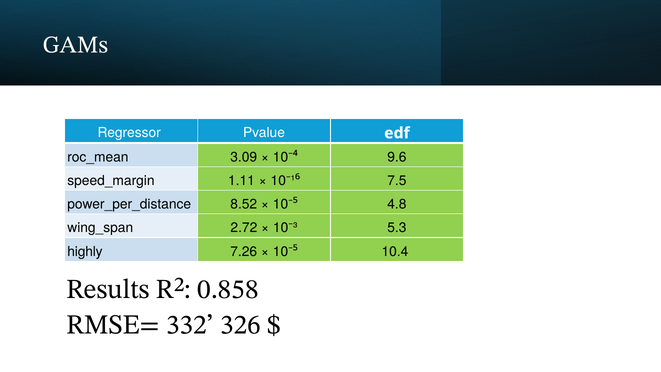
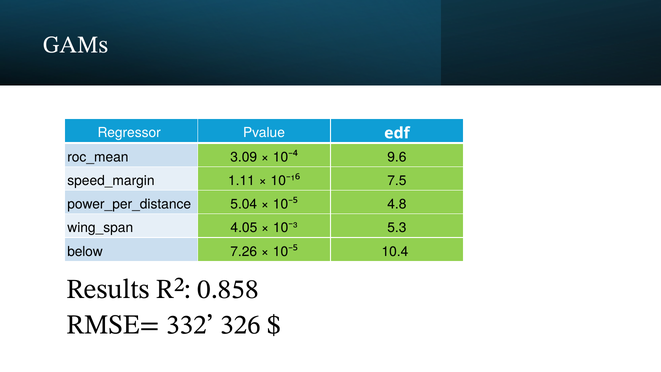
8.52: 8.52 -> 5.04
2.72: 2.72 -> 4.05
highly: highly -> below
